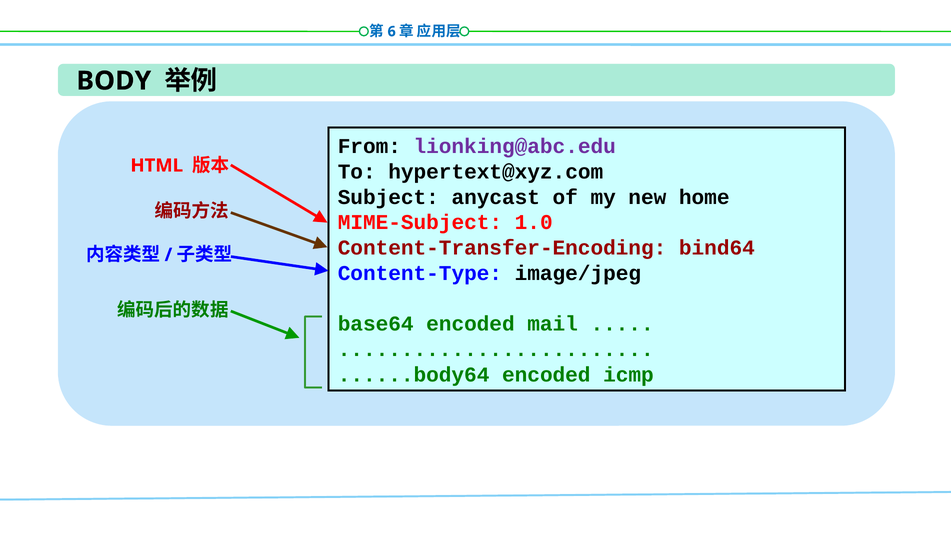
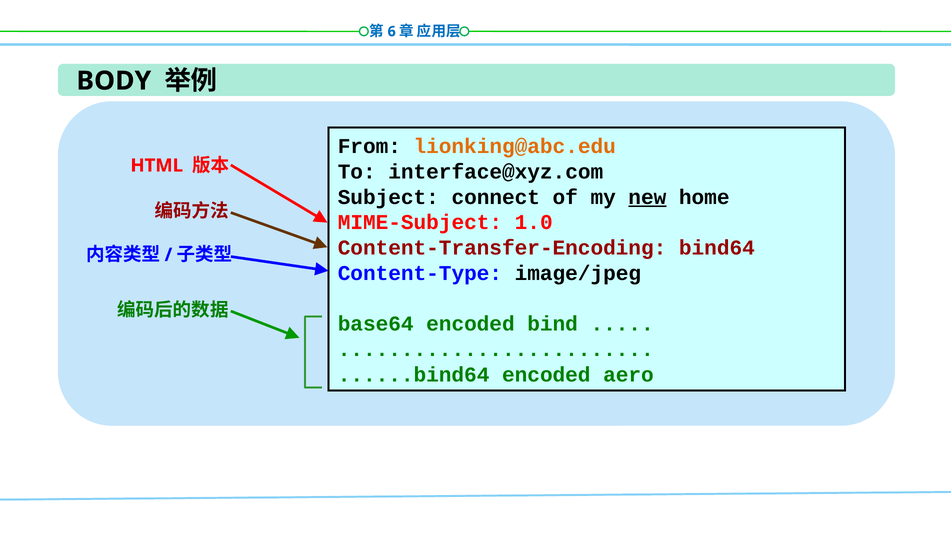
lionking@abc.edu colour: purple -> orange
hypertext@xyz.com: hypertext@xyz.com -> interface@xyz.com
anycast: anycast -> connect
new underline: none -> present
mail: mail -> bind
......body64: ......body64 -> ......bind64
icmp: icmp -> aero
